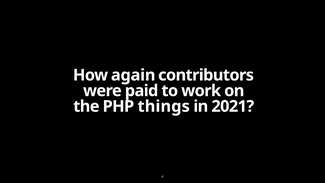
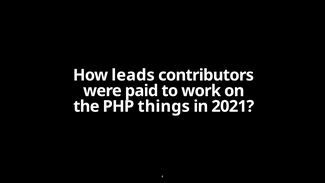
again: again -> leads
